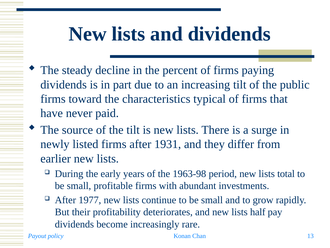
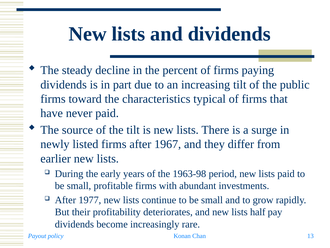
1931: 1931 -> 1967
lists total: total -> paid
